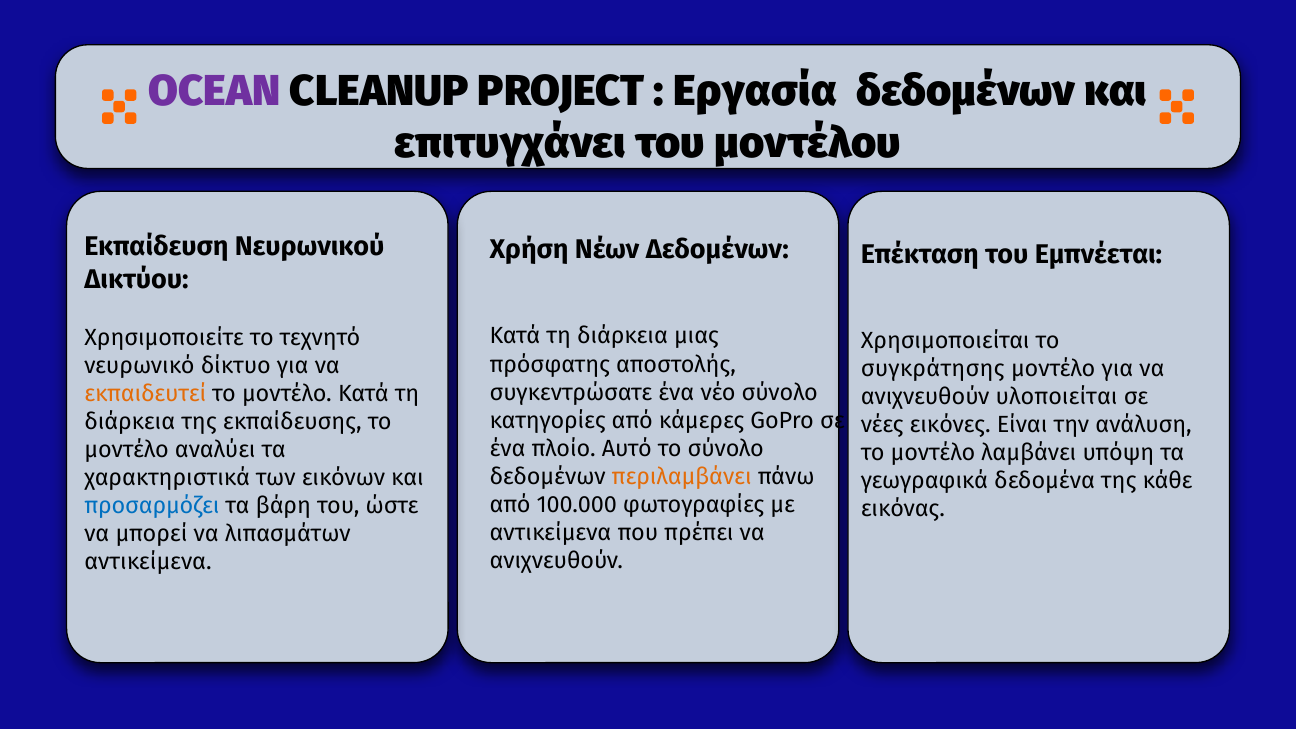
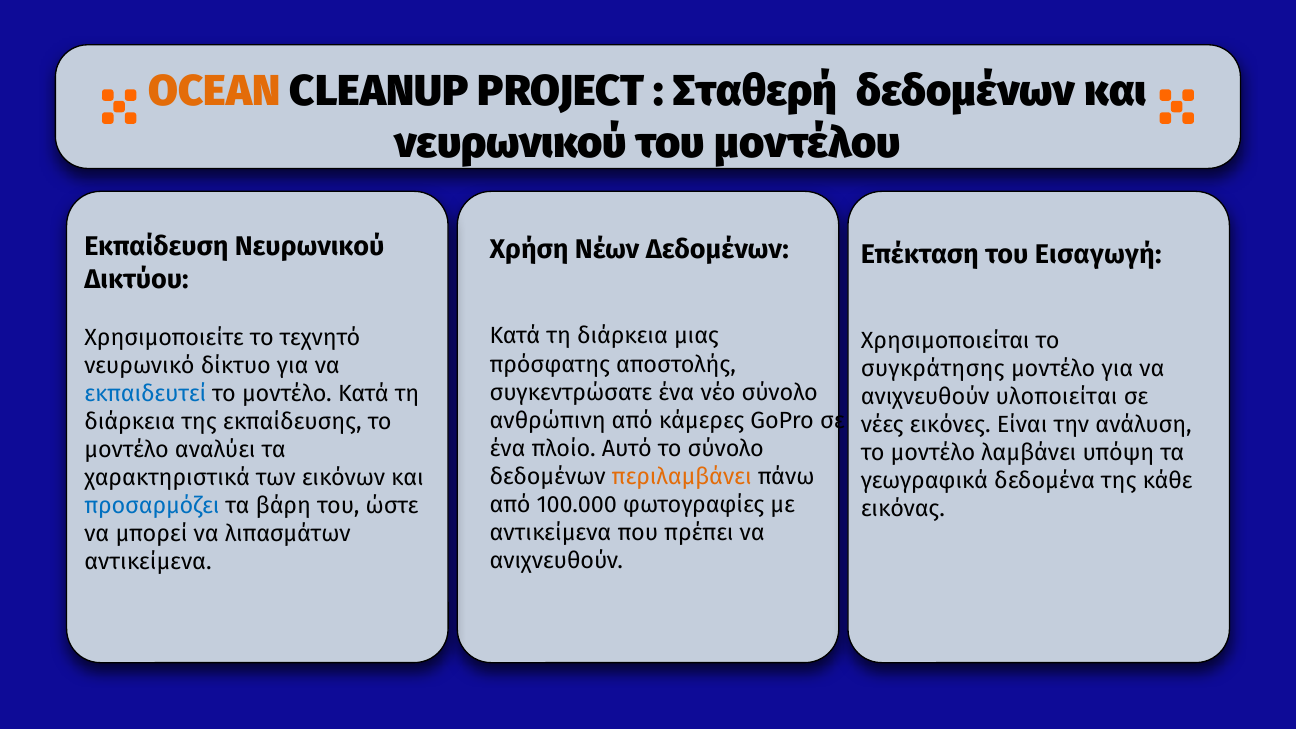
OCEAN colour: purple -> orange
Εργασία: Εργασία -> Σταθερή
επιτυγχάνει at (510, 143): επιτυγχάνει -> νευρωνικού
Εμπνέεται: Εμπνέεται -> Εισαγωγή
εκπαιδευτεί colour: orange -> blue
κατηγορίες: κατηγορίες -> ανθρώπινη
